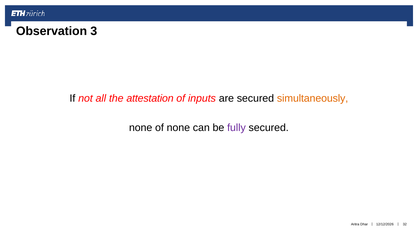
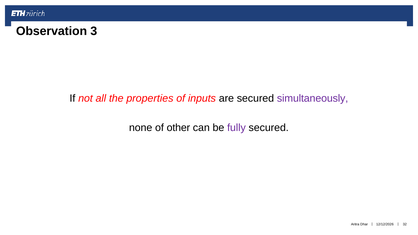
attestation: attestation -> properties
simultaneously colour: orange -> purple
of none: none -> other
